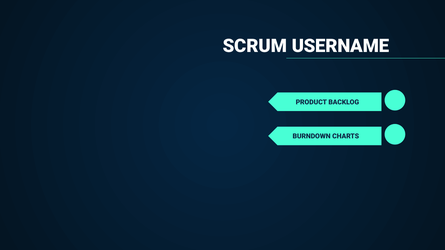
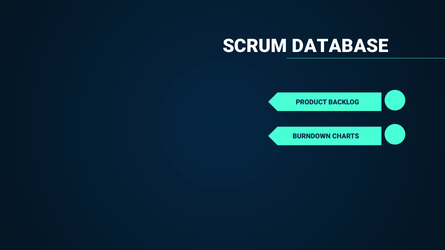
USERNAME: USERNAME -> DATABASE
